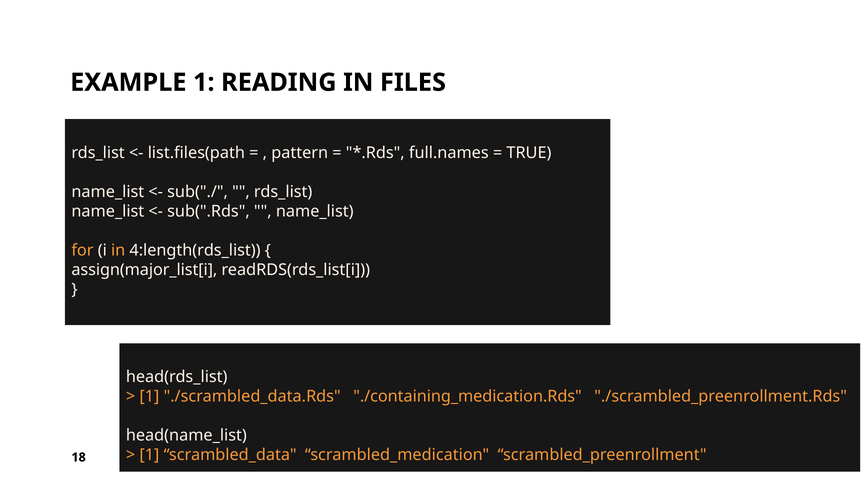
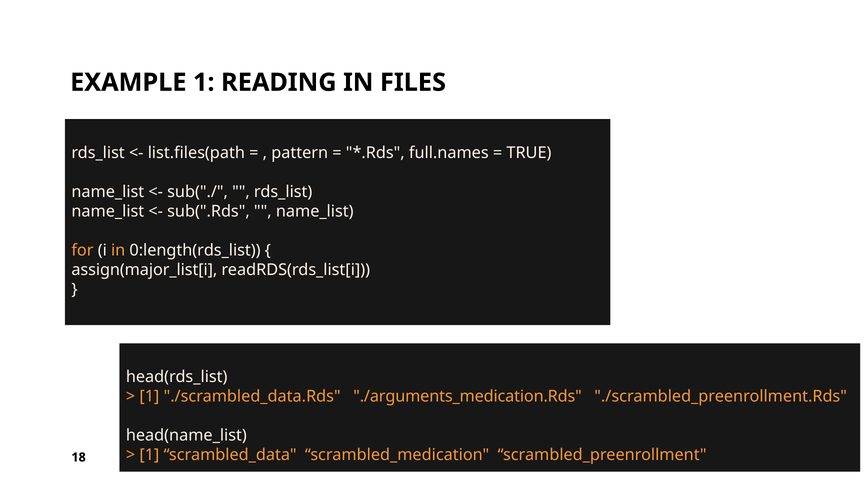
4:length(rds_list: 4:length(rds_list -> 0:length(rds_list
./containing_medication.Rds: ./containing_medication.Rds -> ./arguments_medication.Rds
